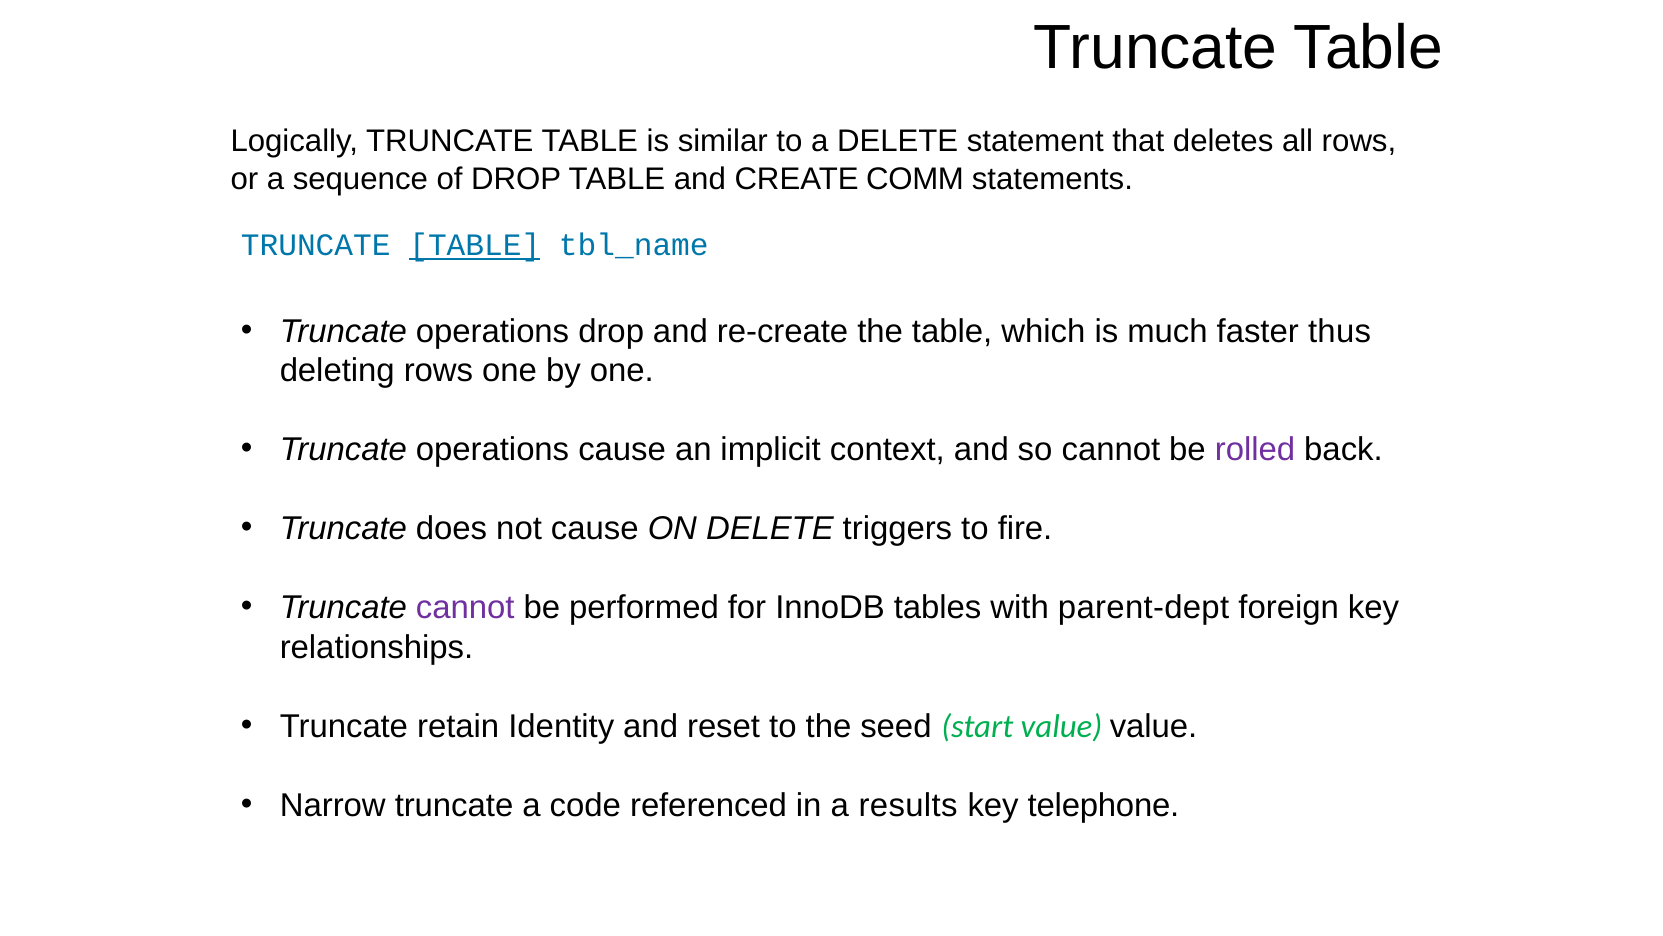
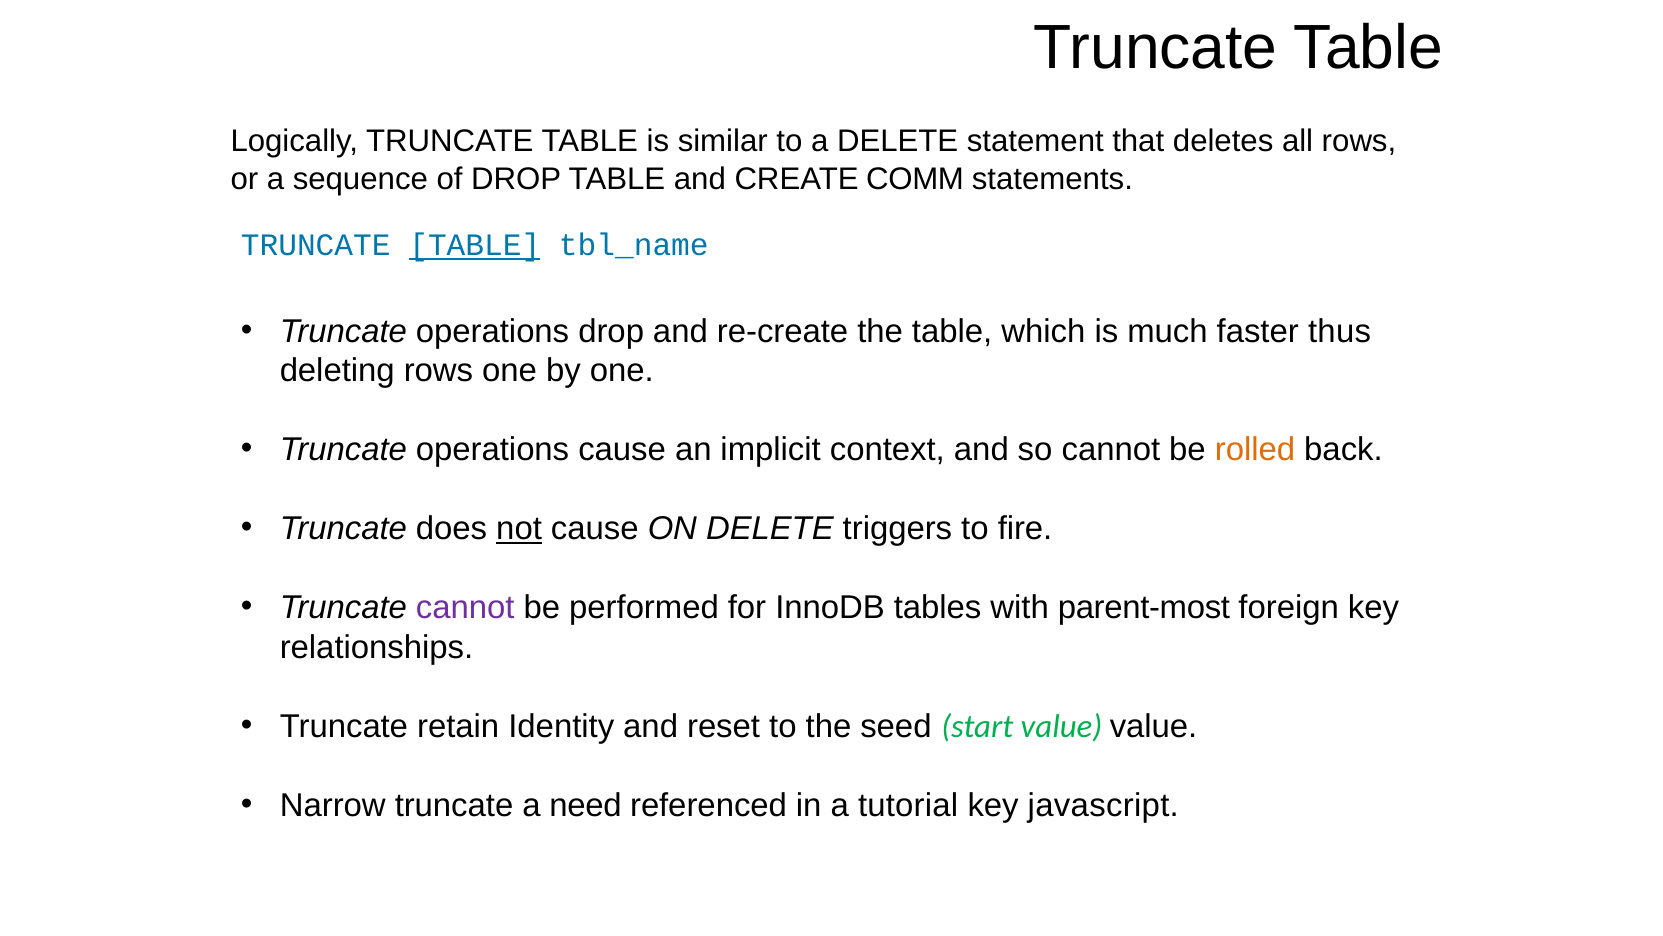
rolled colour: purple -> orange
not underline: none -> present
parent-dept: parent-dept -> parent-most
code: code -> need
results: results -> tutorial
telephone: telephone -> javascript
